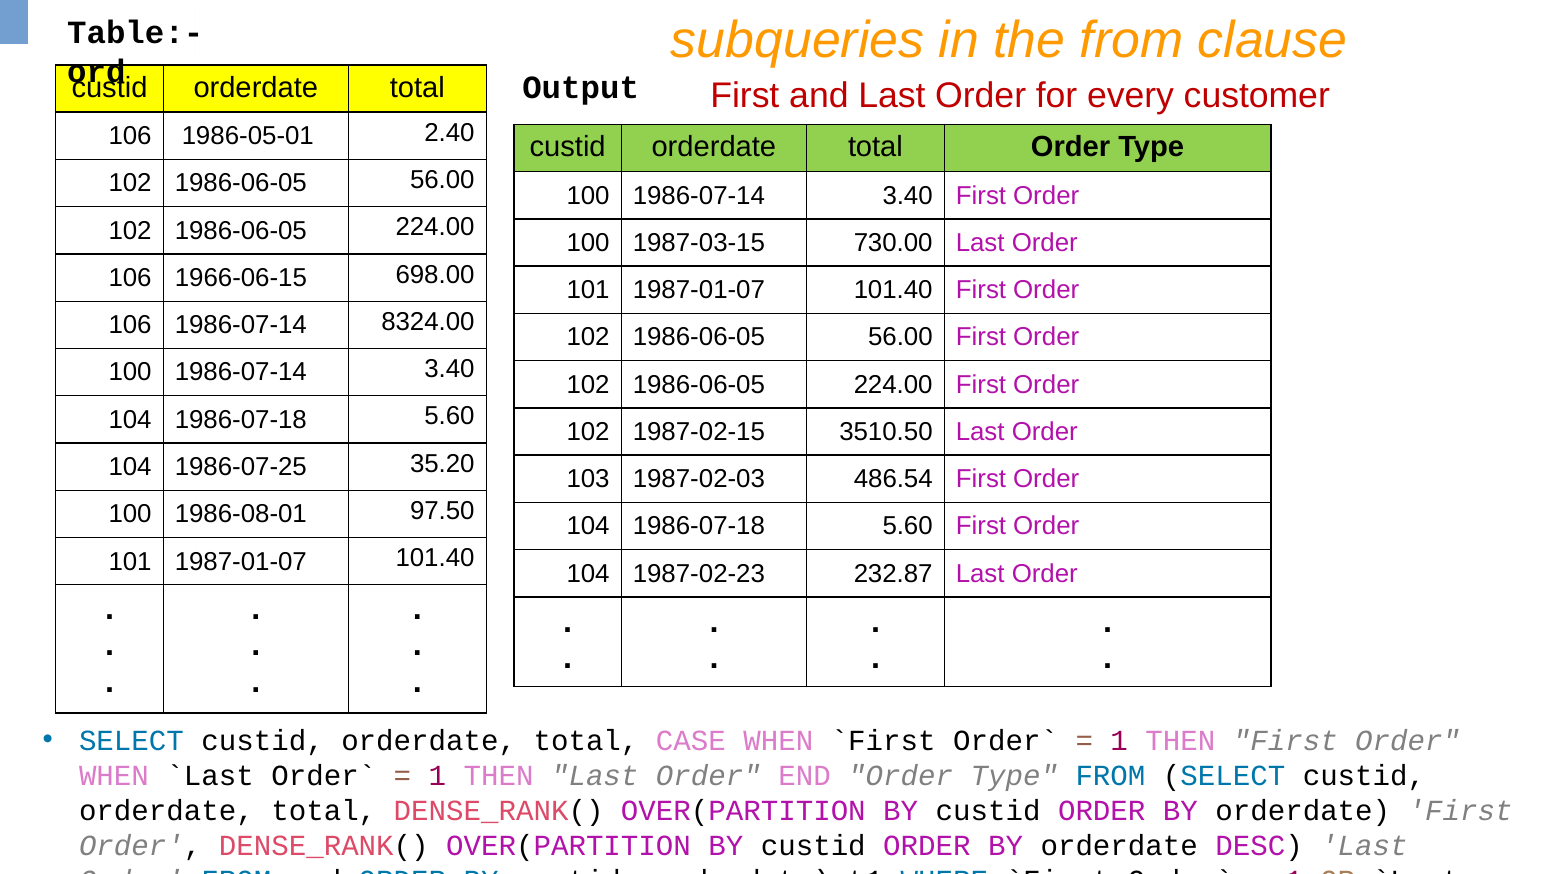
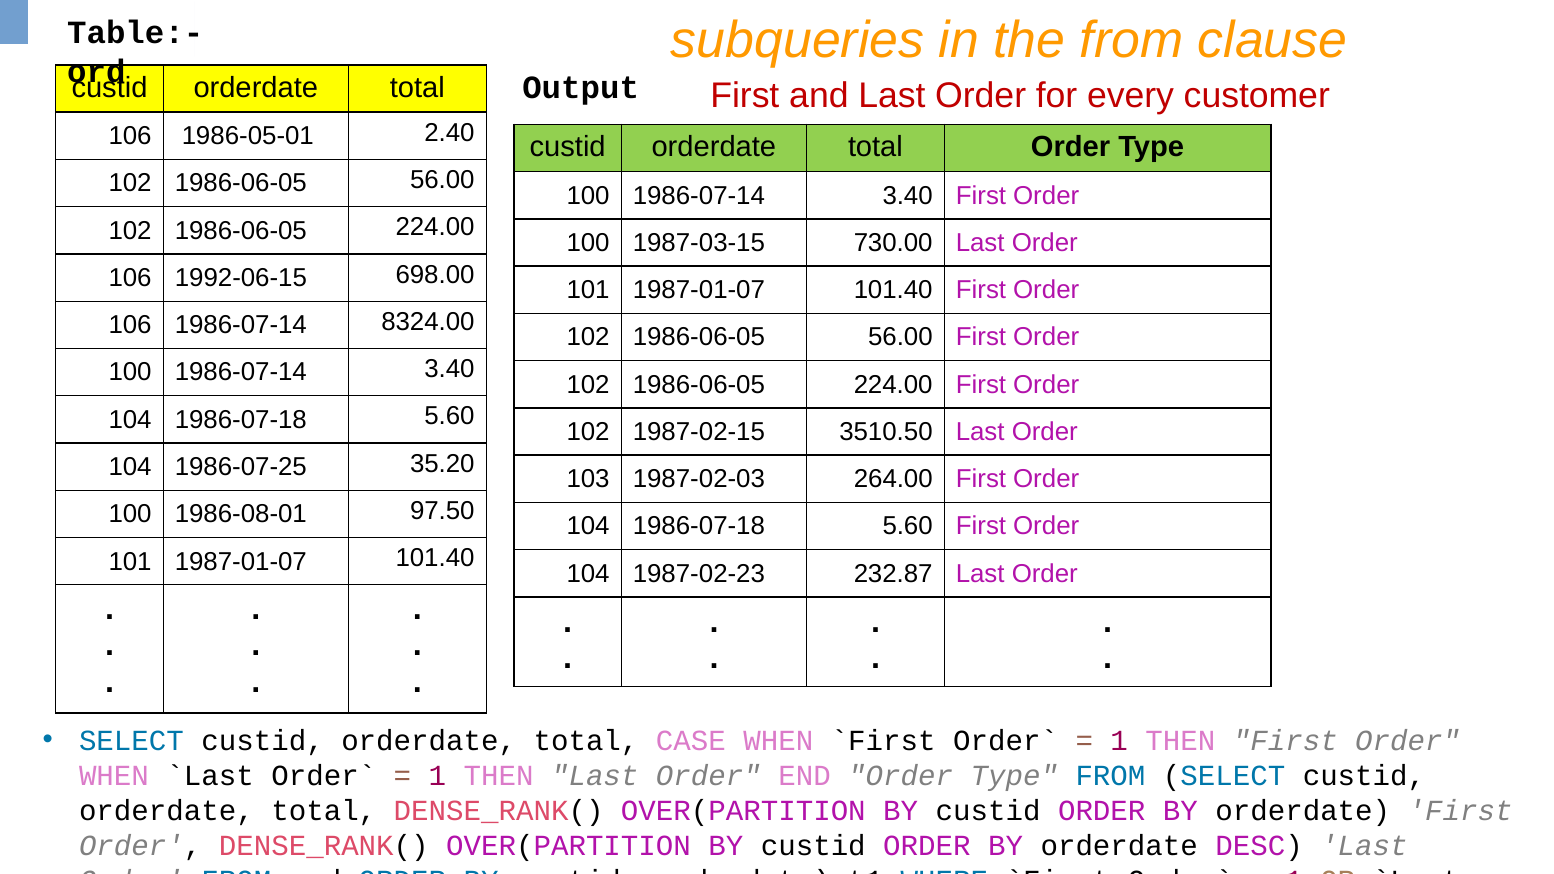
1966-06-15: 1966-06-15 -> 1992-06-15
486.54: 486.54 -> 264.00
